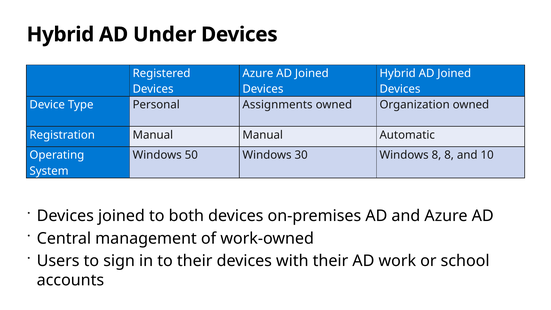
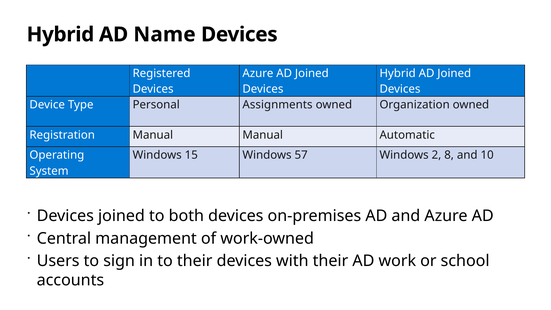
Under: Under -> Name
50: 50 -> 15
30: 30 -> 57
Windows 8: 8 -> 2
